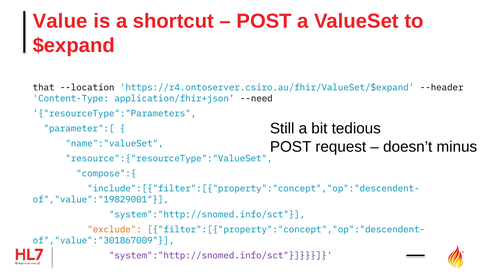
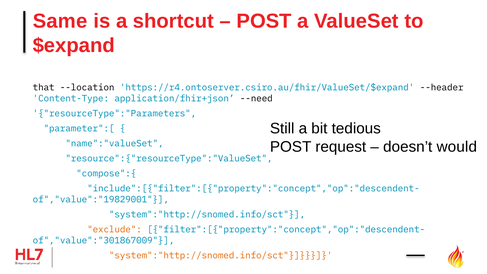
Value: Value -> Same
minus: minus -> would
system":"http://snomed.info/sct at (221, 255) colour: purple -> orange
